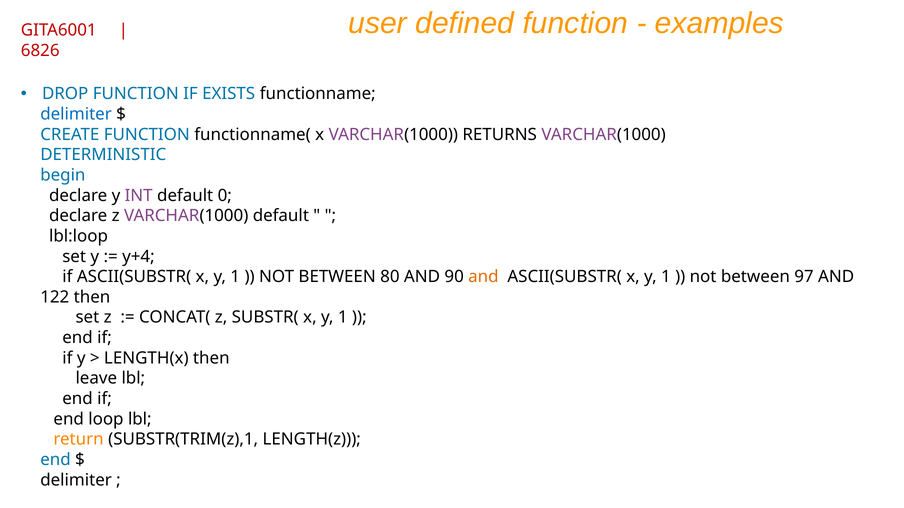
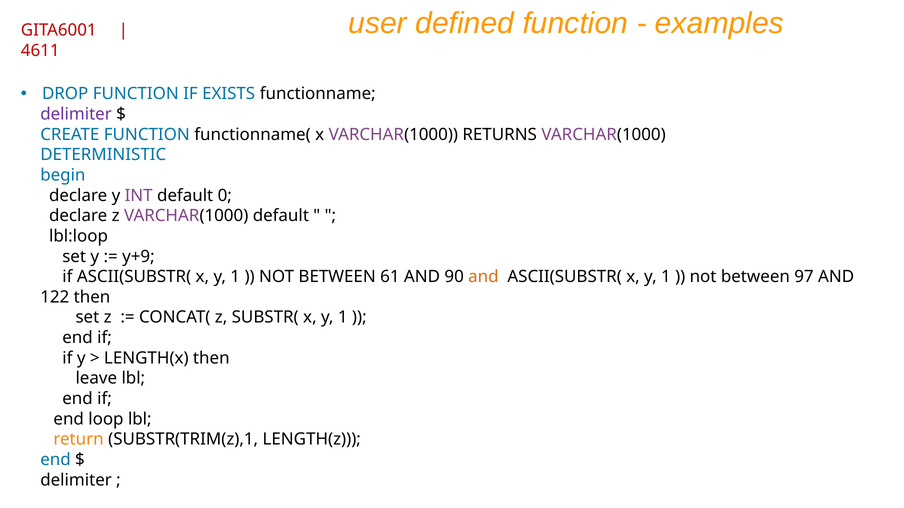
6826: 6826 -> 4611
delimiter at (76, 114) colour: blue -> purple
y+4: y+4 -> y+9
80: 80 -> 61
